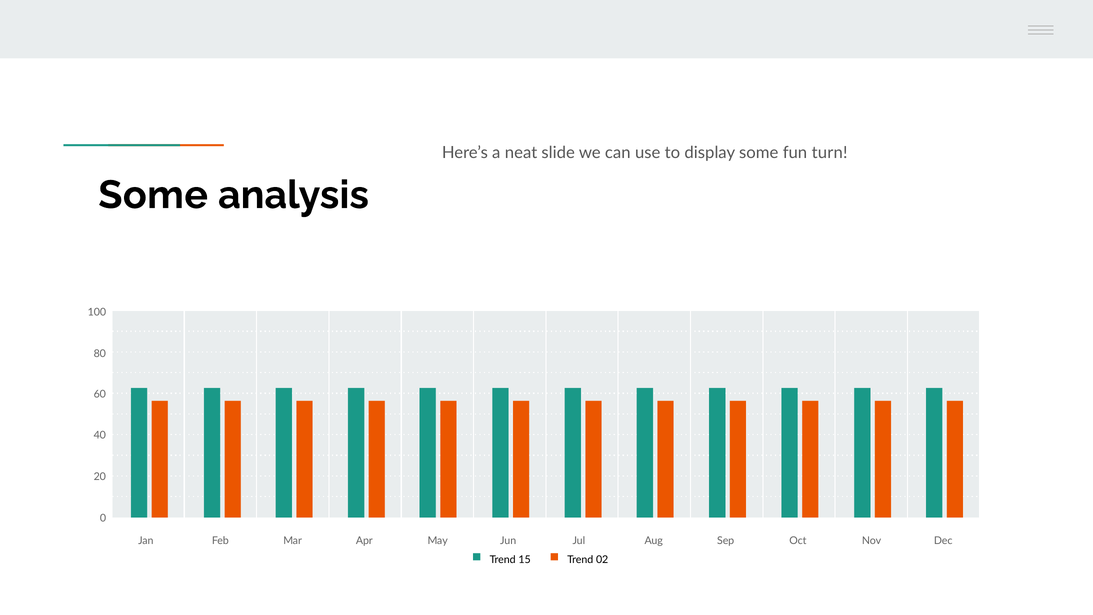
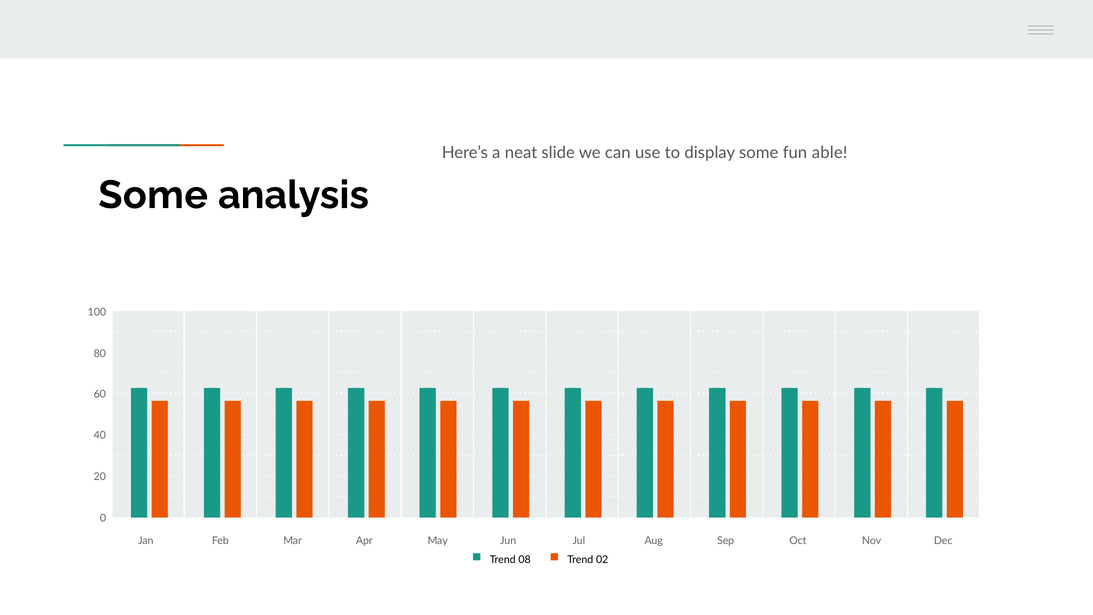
turn: turn -> able
15: 15 -> 08
